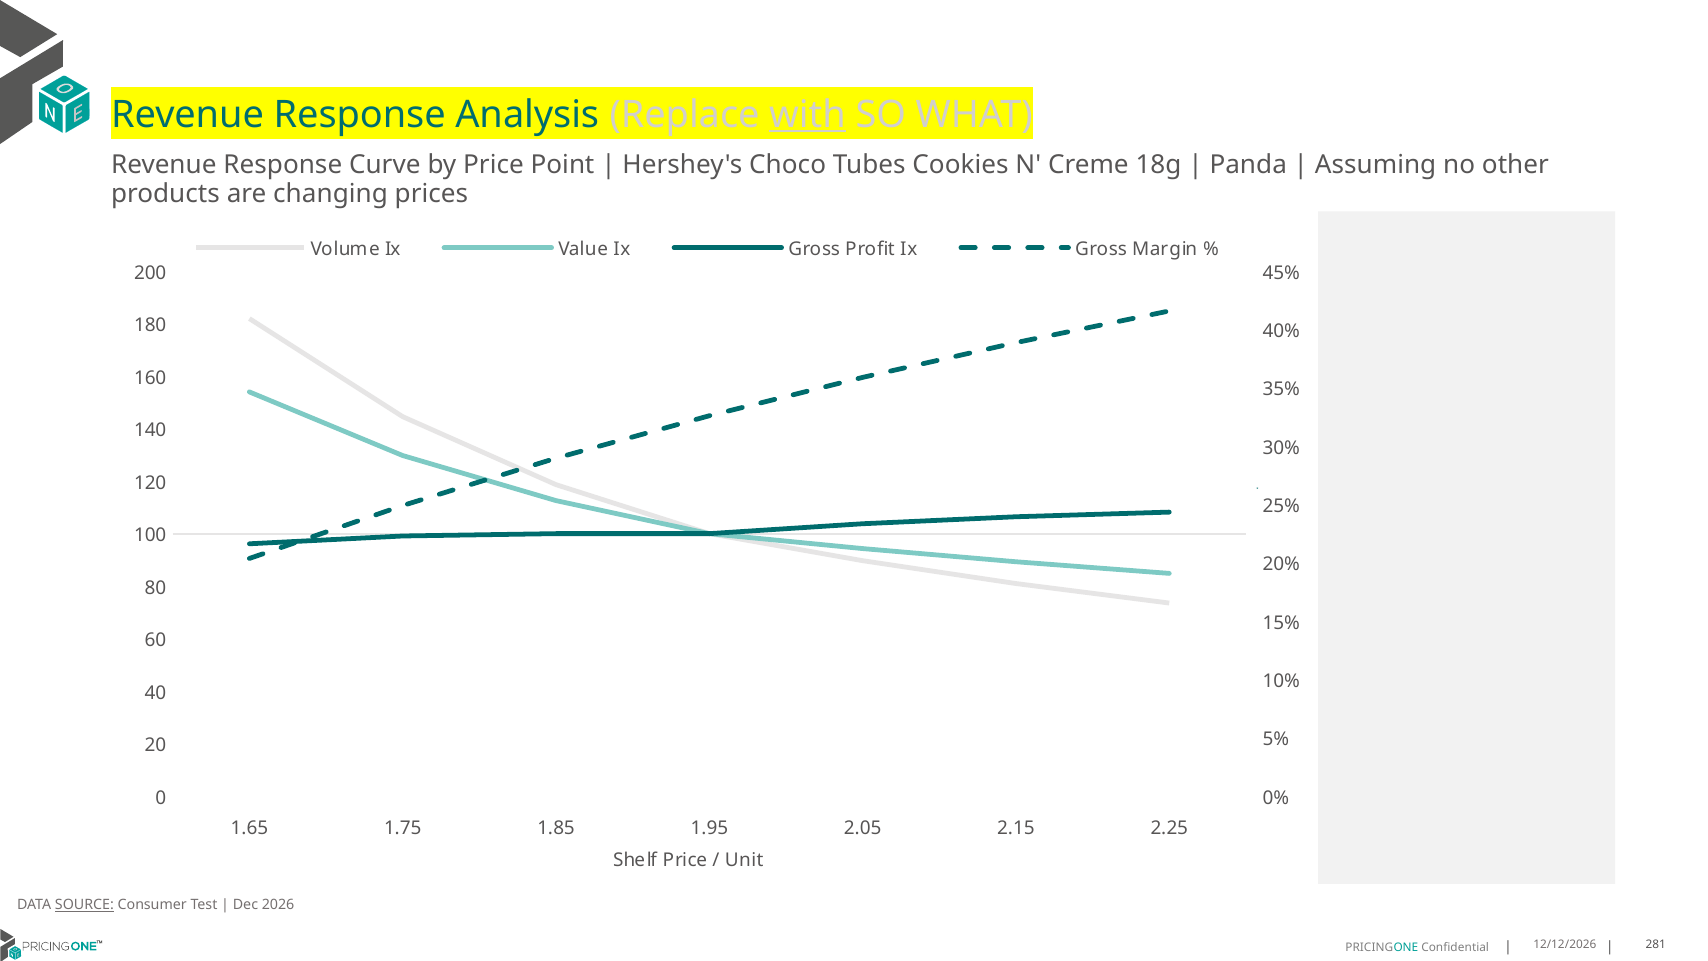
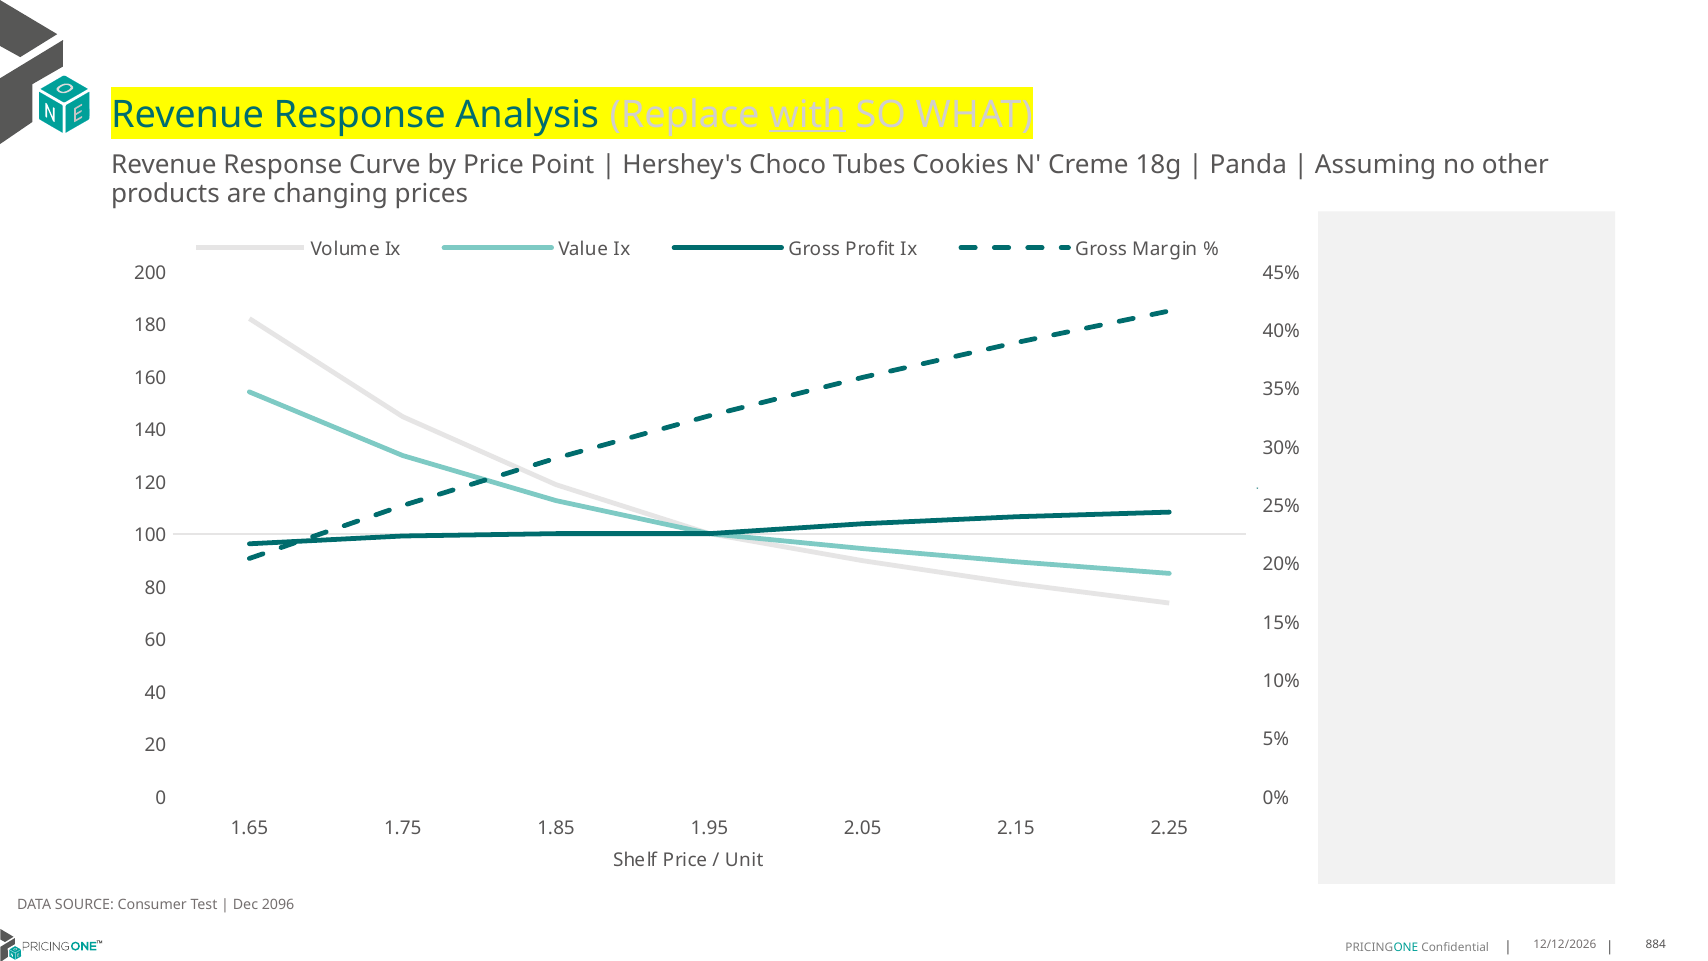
SOURCE underline: present -> none
2026: 2026 -> 2096
281: 281 -> 884
